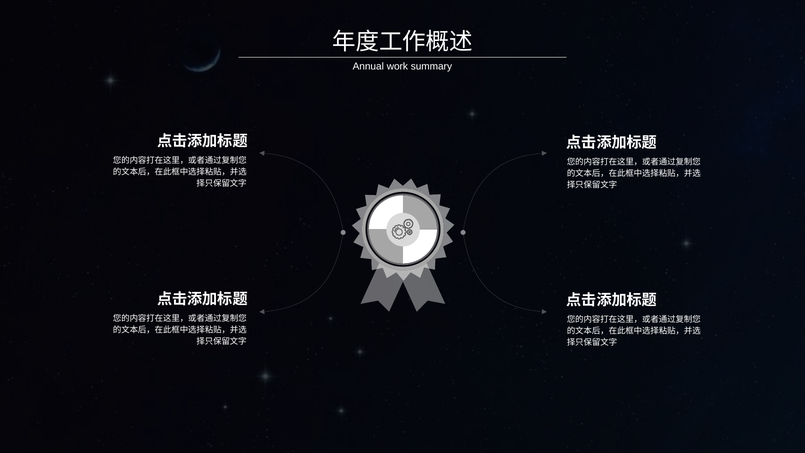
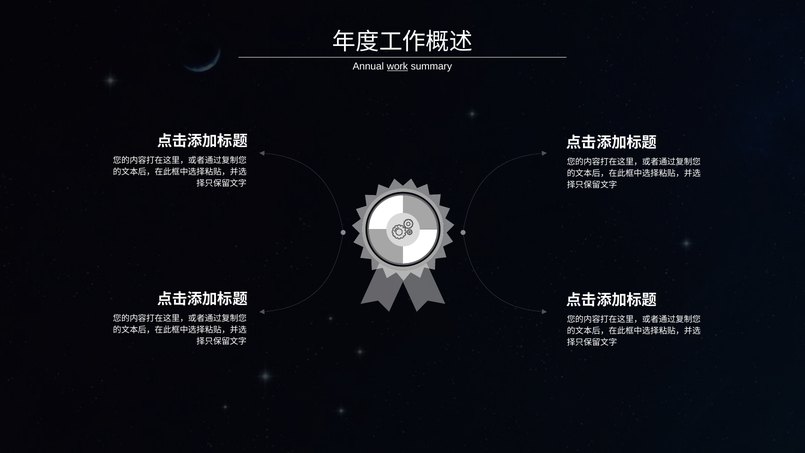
work underline: none -> present
